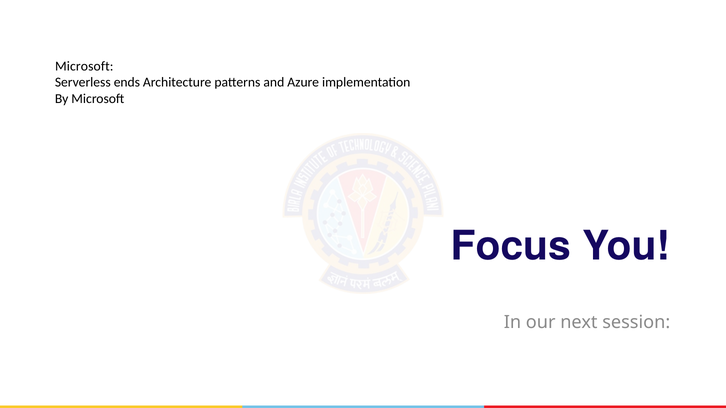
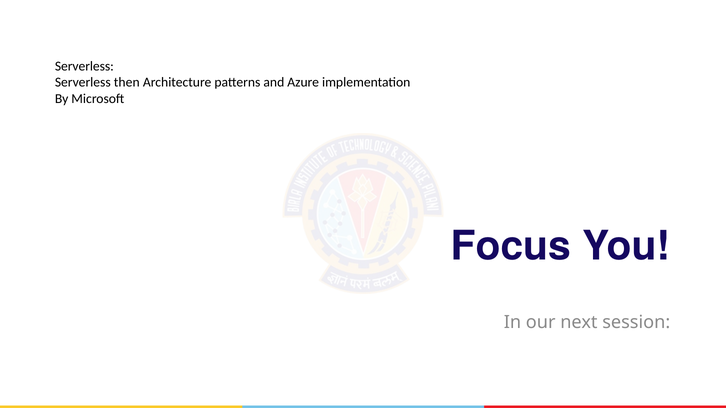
Microsoft at (84, 66): Microsoft -> Serverless
ends: ends -> then
